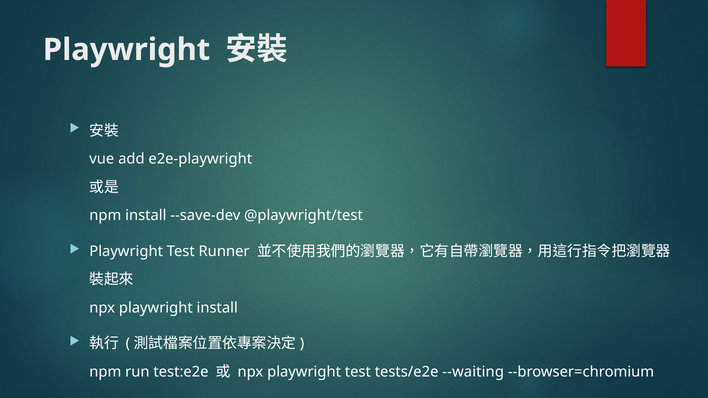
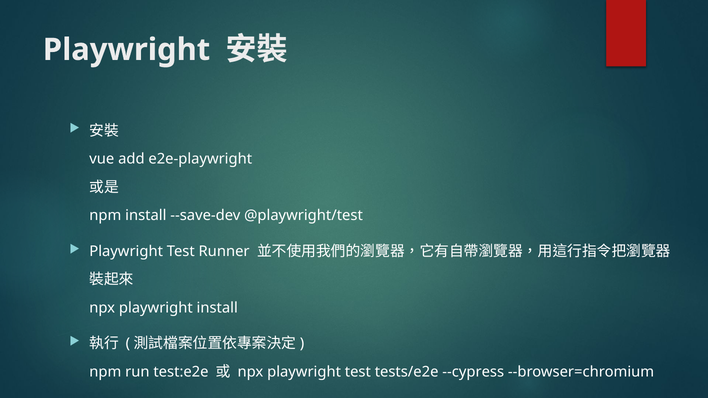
--waiting: --waiting -> --cypress
